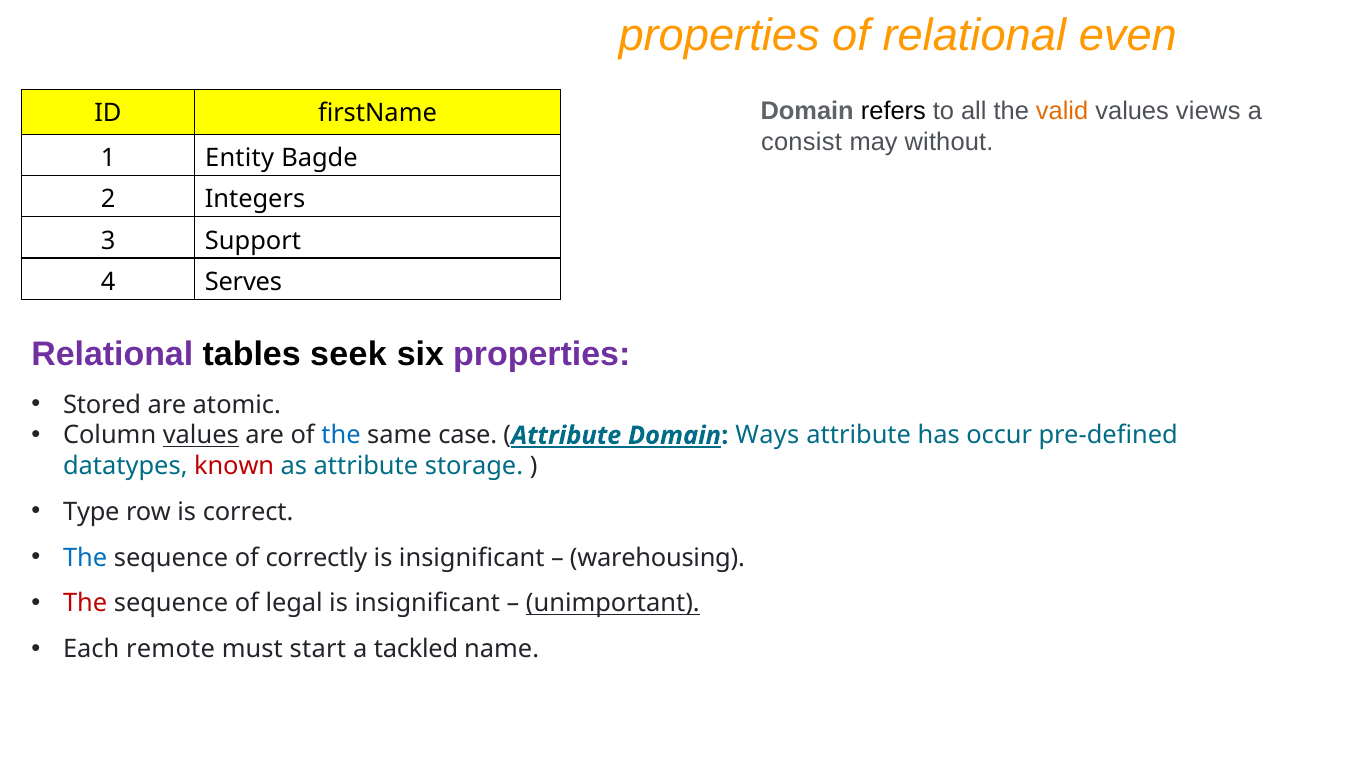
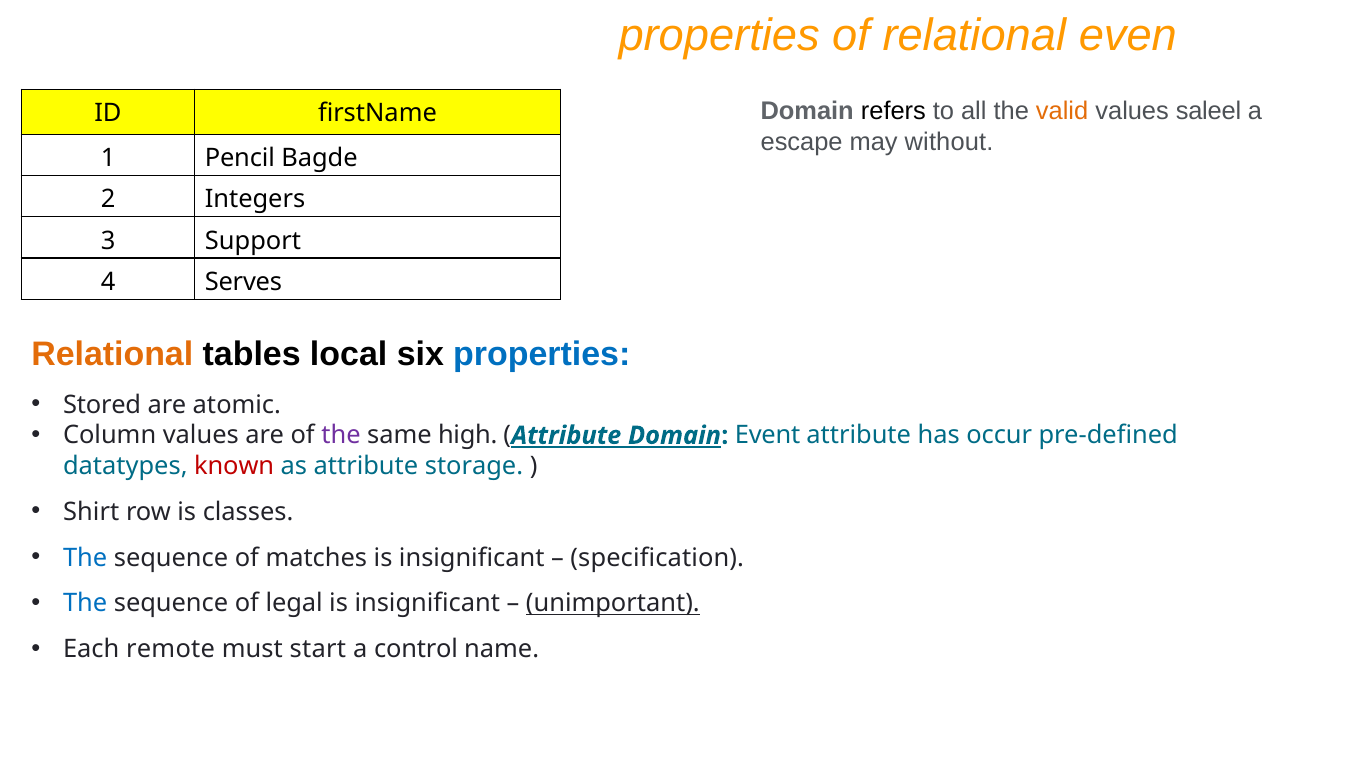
views: views -> saleel
consist: consist -> escape
Entity: Entity -> Pencil
Relational at (112, 354) colour: purple -> orange
seek: seek -> local
properties at (542, 354) colour: purple -> blue
values at (201, 435) underline: present -> none
the at (341, 435) colour: blue -> purple
case: case -> high
Ways: Ways -> Event
Type: Type -> Shirt
correct: correct -> classes
correctly: correctly -> matches
warehousing: warehousing -> specification
The at (85, 603) colour: red -> blue
tackled: tackled -> control
